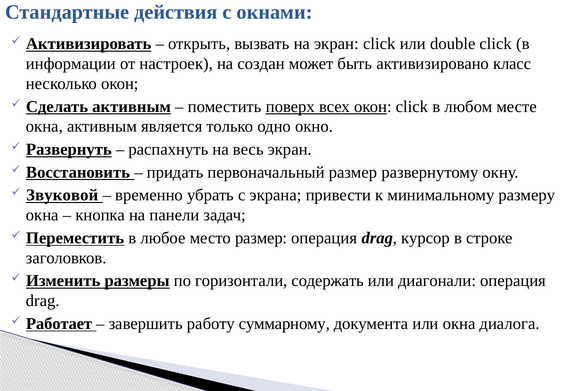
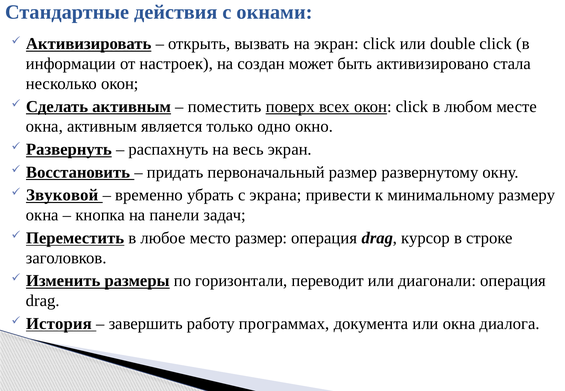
класс: класс -> стала
содержать: содержать -> переводит
Работает: Работает -> История
суммарному: суммарному -> программах
